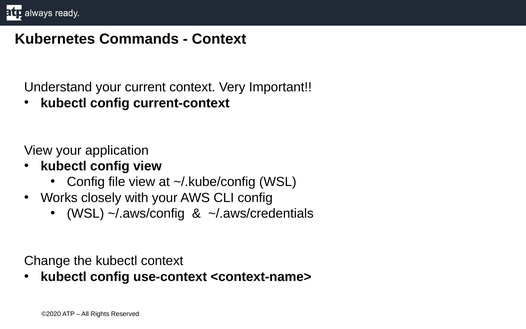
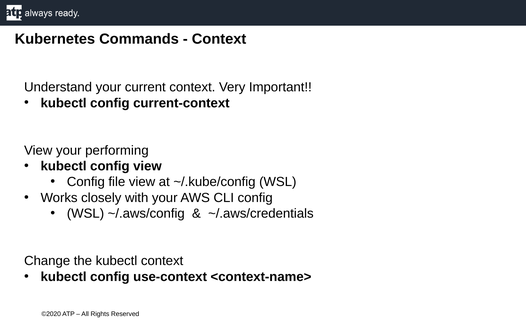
application: application -> performing
